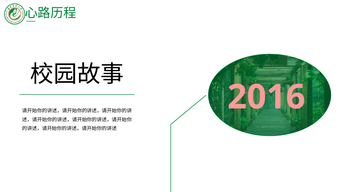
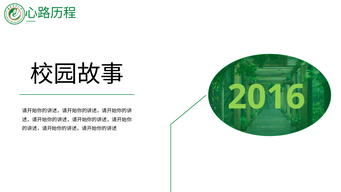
2016 colour: pink -> light green
